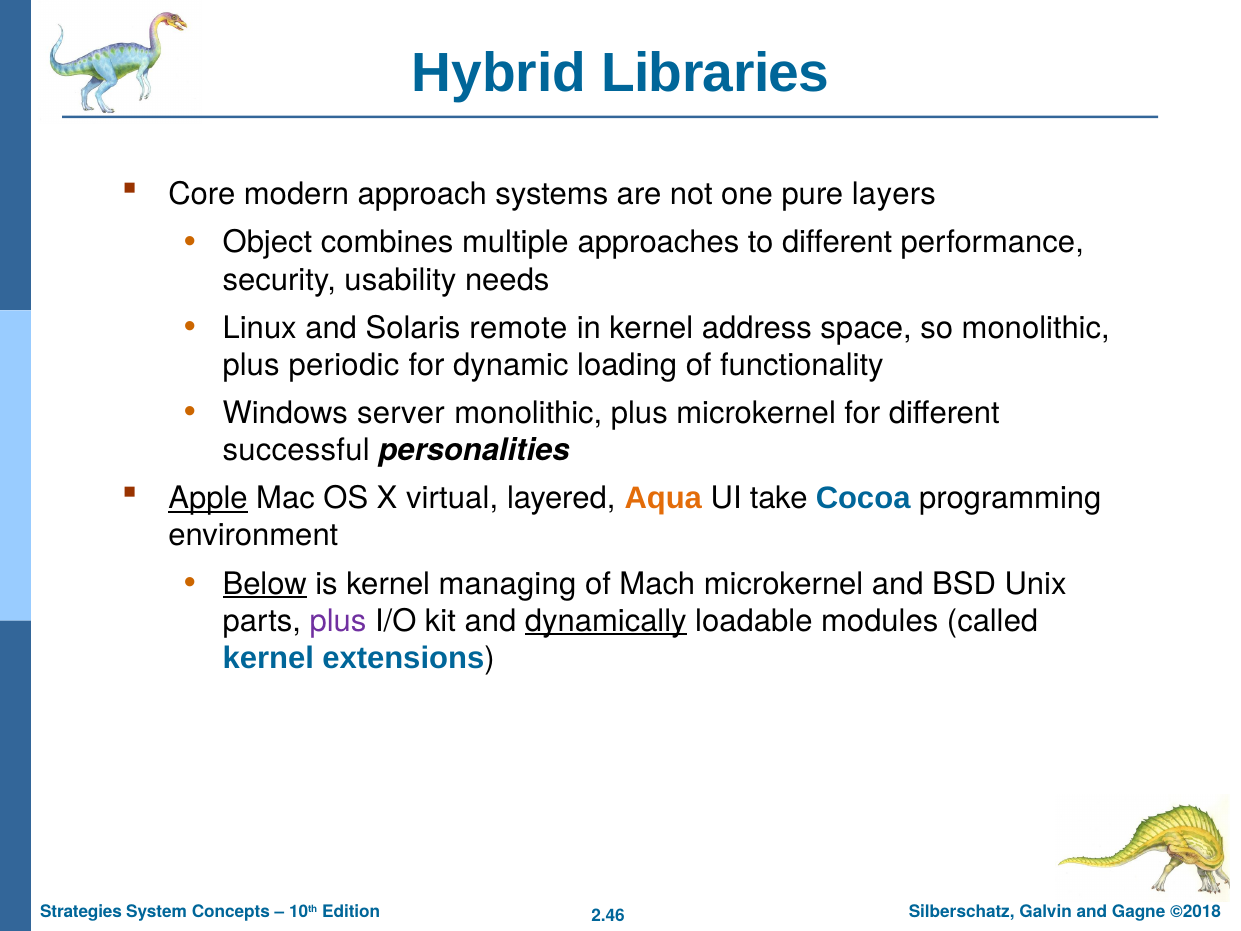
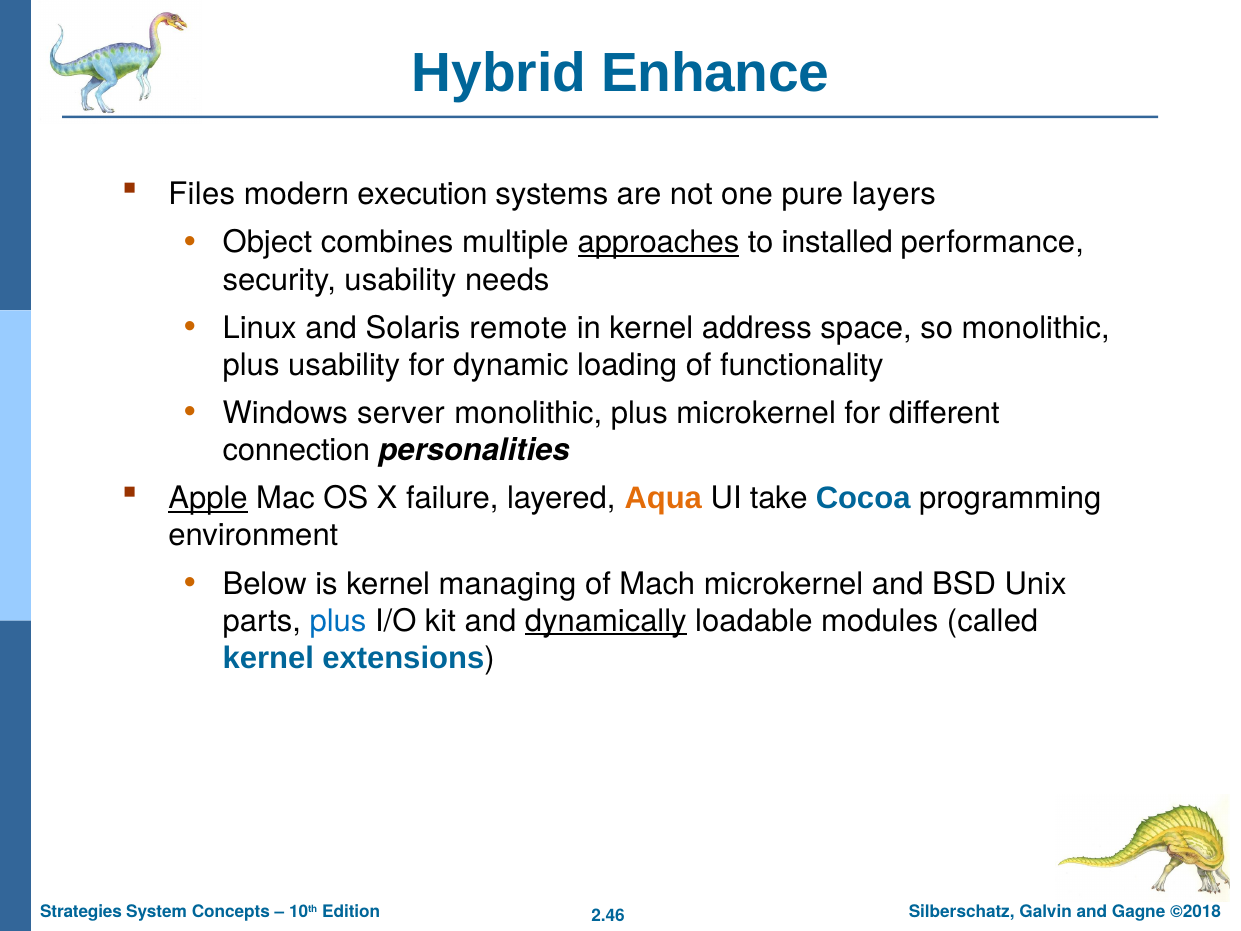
Libraries: Libraries -> Enhance
Core: Core -> Files
approach: approach -> execution
approaches underline: none -> present
to different: different -> installed
plus periodic: periodic -> usability
successful: successful -> connection
virtual: virtual -> failure
Below underline: present -> none
plus at (338, 621) colour: purple -> blue
